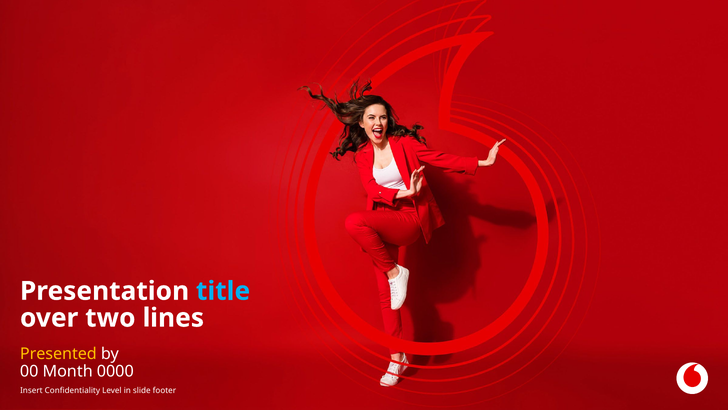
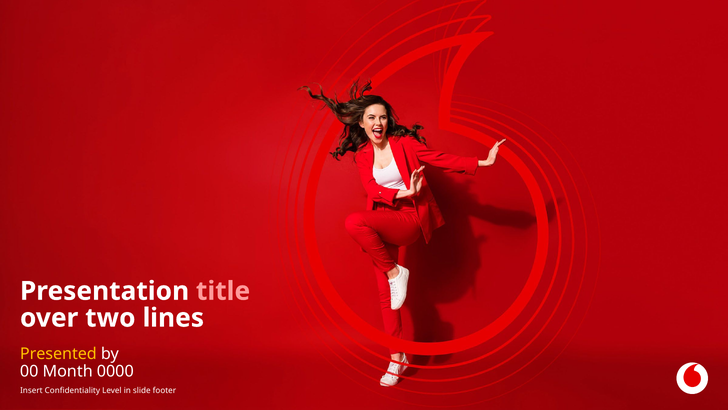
title colour: light blue -> pink
